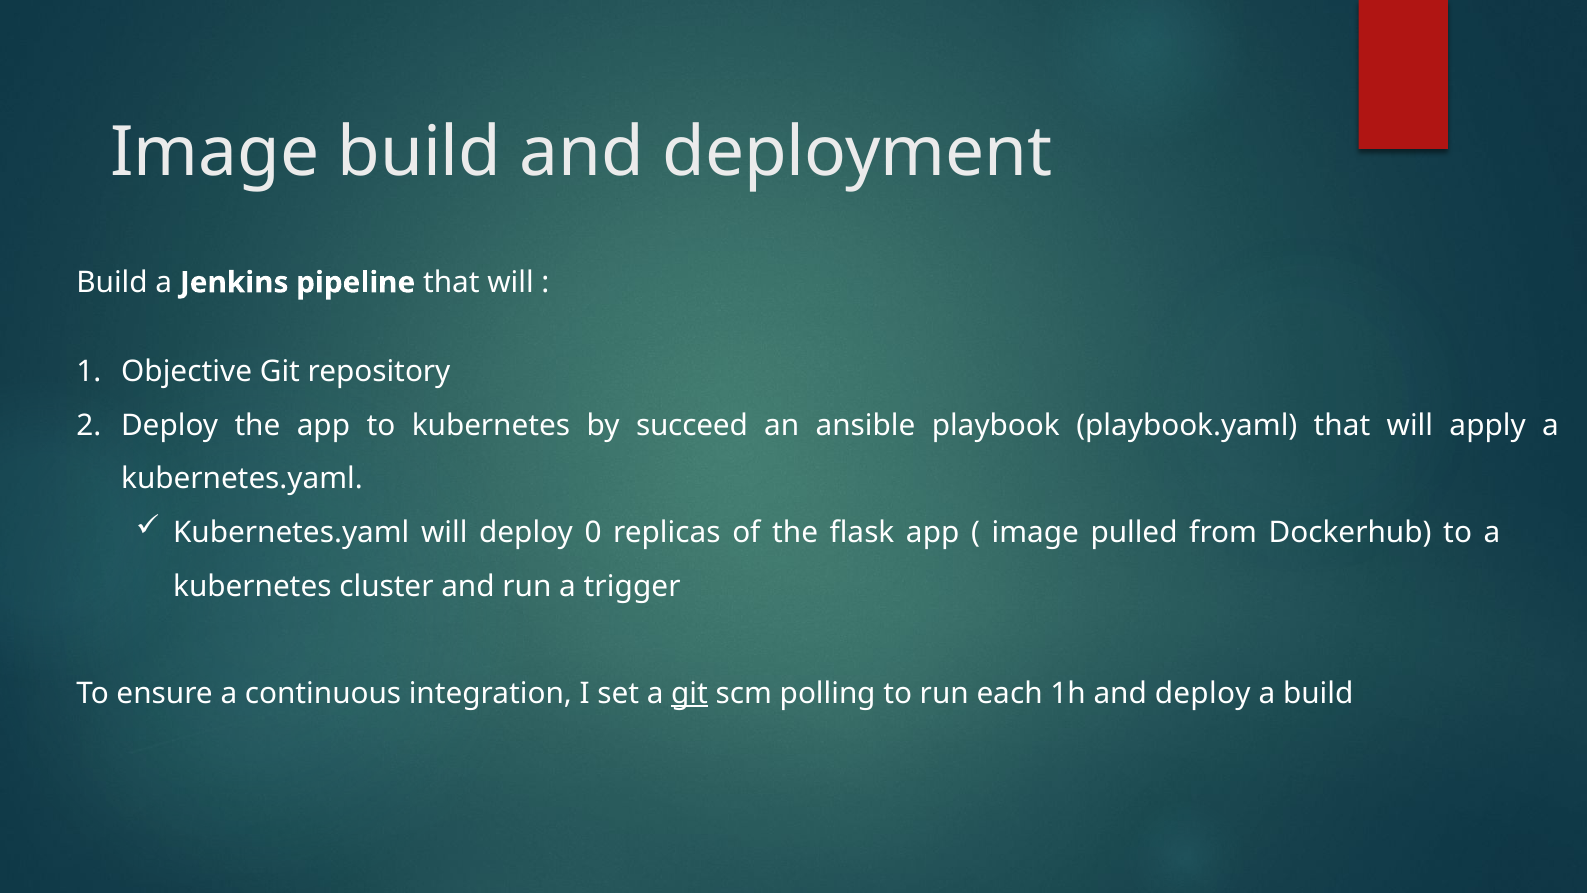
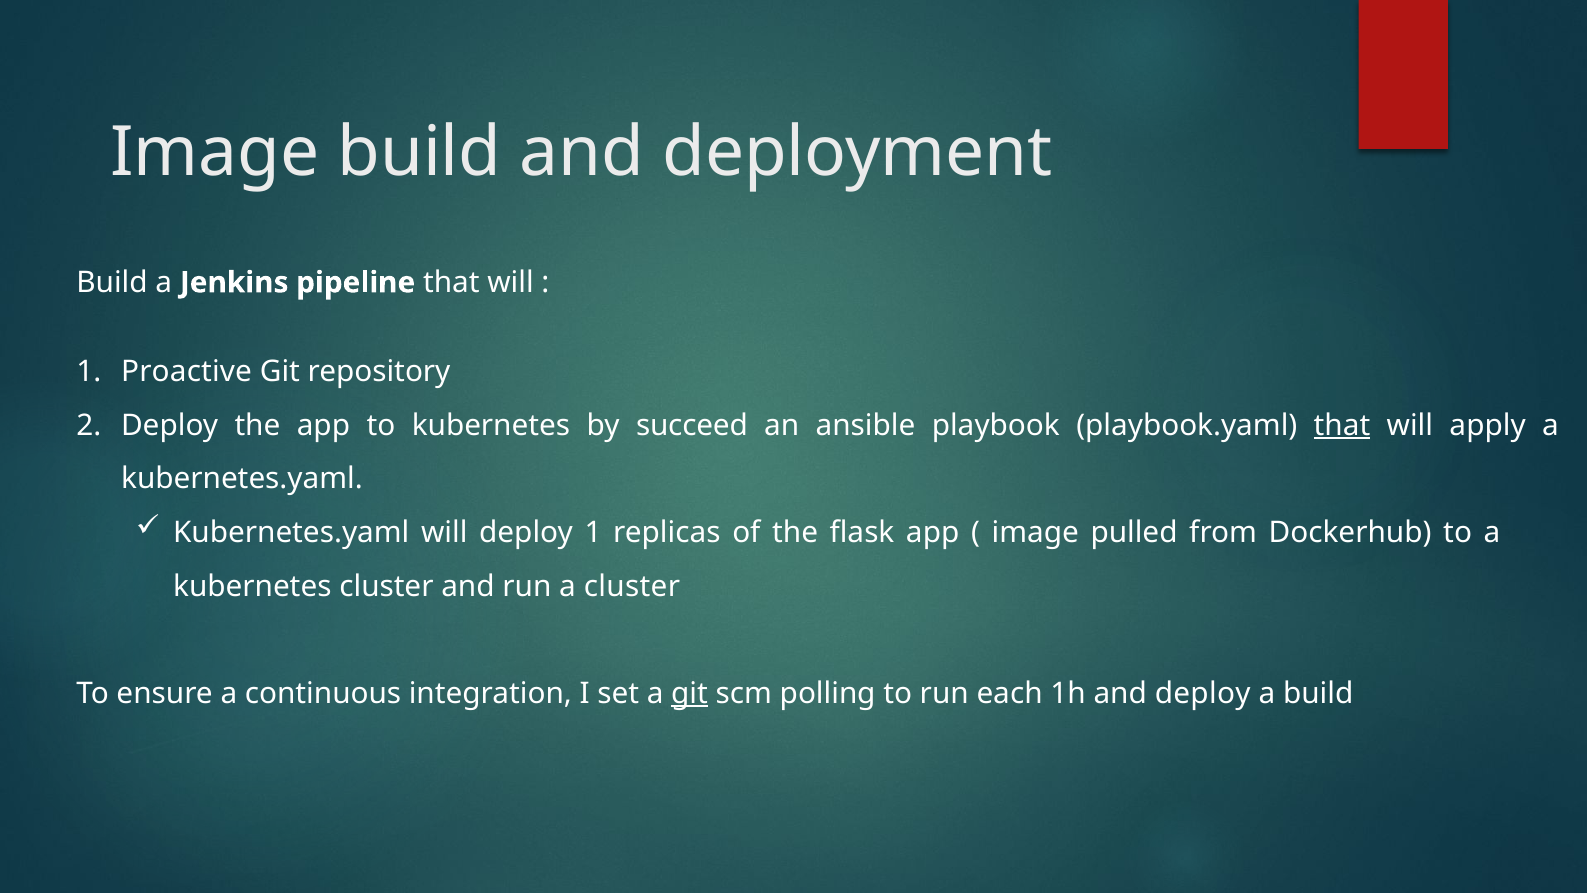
Objective: Objective -> Proactive
that at (1342, 425) underline: none -> present
deploy 0: 0 -> 1
a trigger: trigger -> cluster
